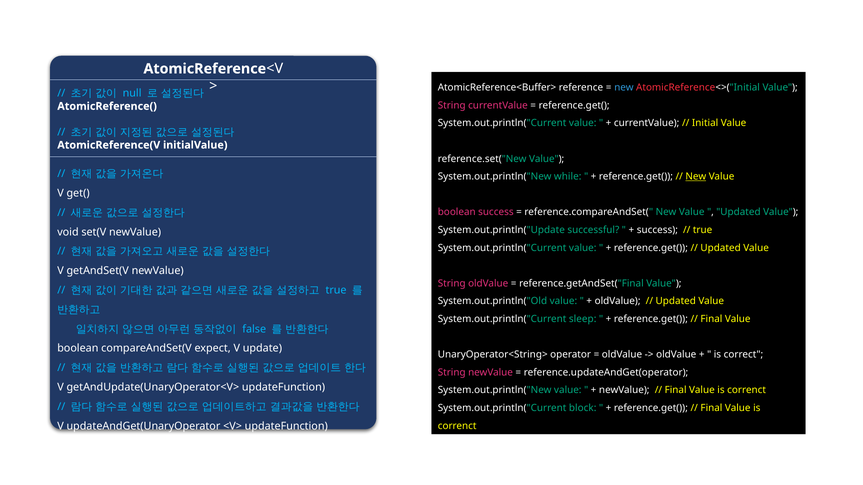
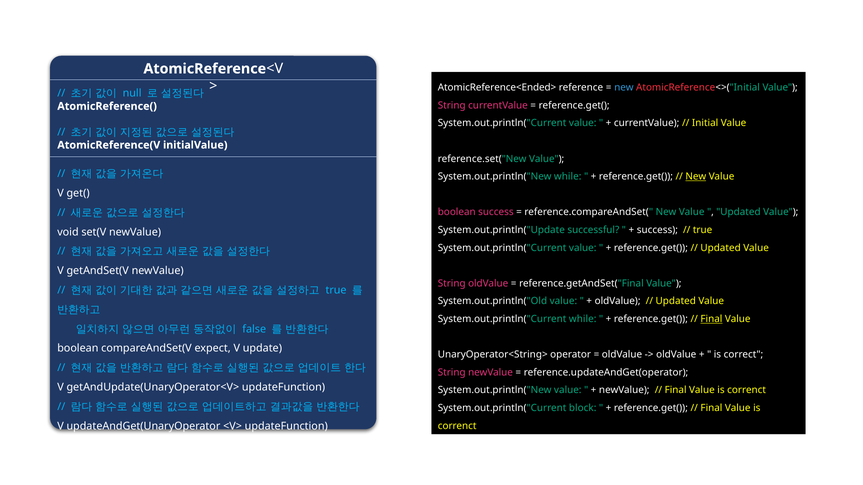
AtomicReference<Buffer>: AtomicReference<Buffer> -> AtomicReference<Ended>
System.out.println("Current sleep: sleep -> while
Final at (711, 319) underline: none -> present
